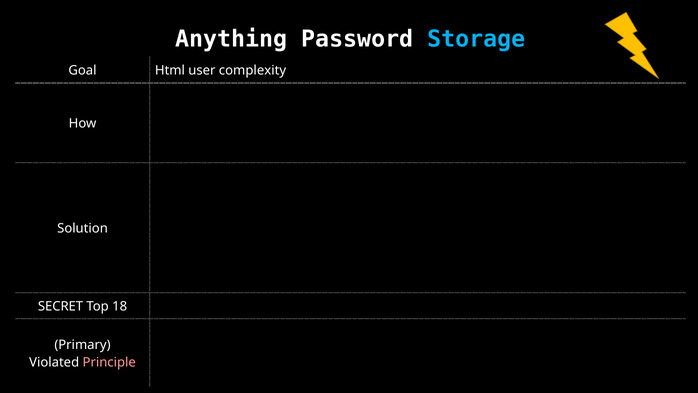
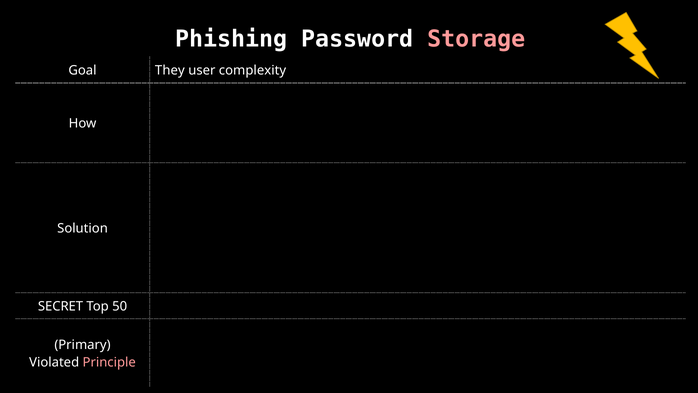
Anything: Anything -> Phishing
Storage colour: light blue -> pink
Html: Html -> They
18: 18 -> 50
